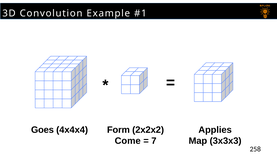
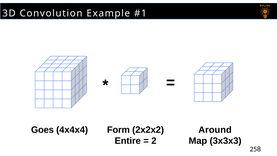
Applies: Applies -> Around
Come: Come -> Entire
7: 7 -> 2
